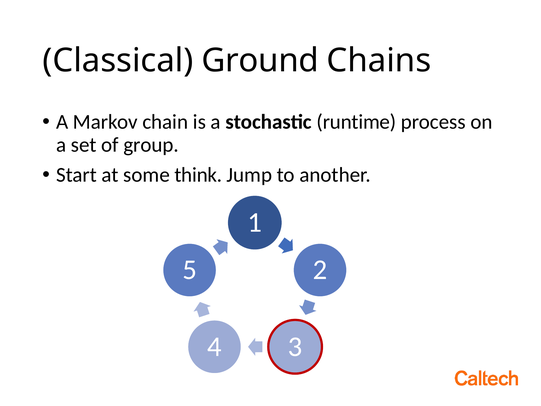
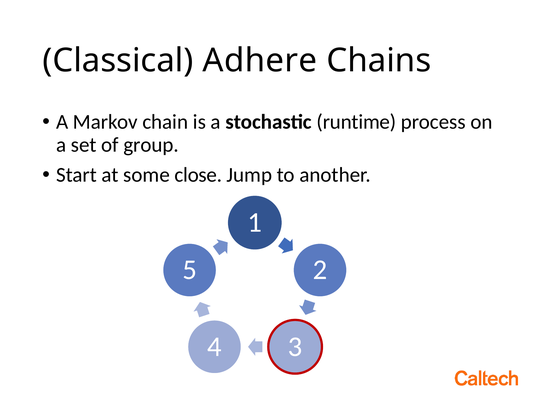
Ground: Ground -> Adhere
think: think -> close
